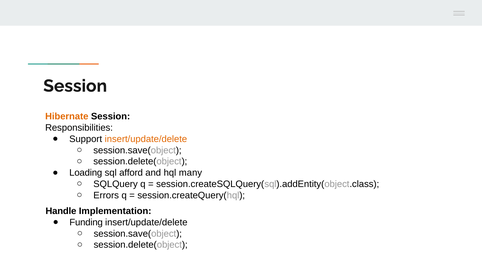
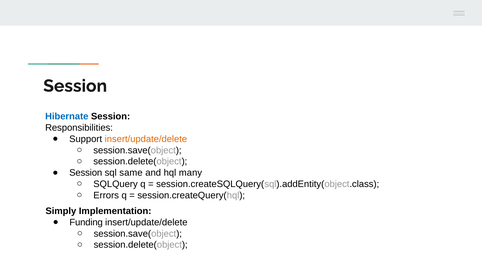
Hibernate colour: orange -> blue
Loading at (86, 173): Loading -> Session
afford: afford -> same
Handle: Handle -> Simply
